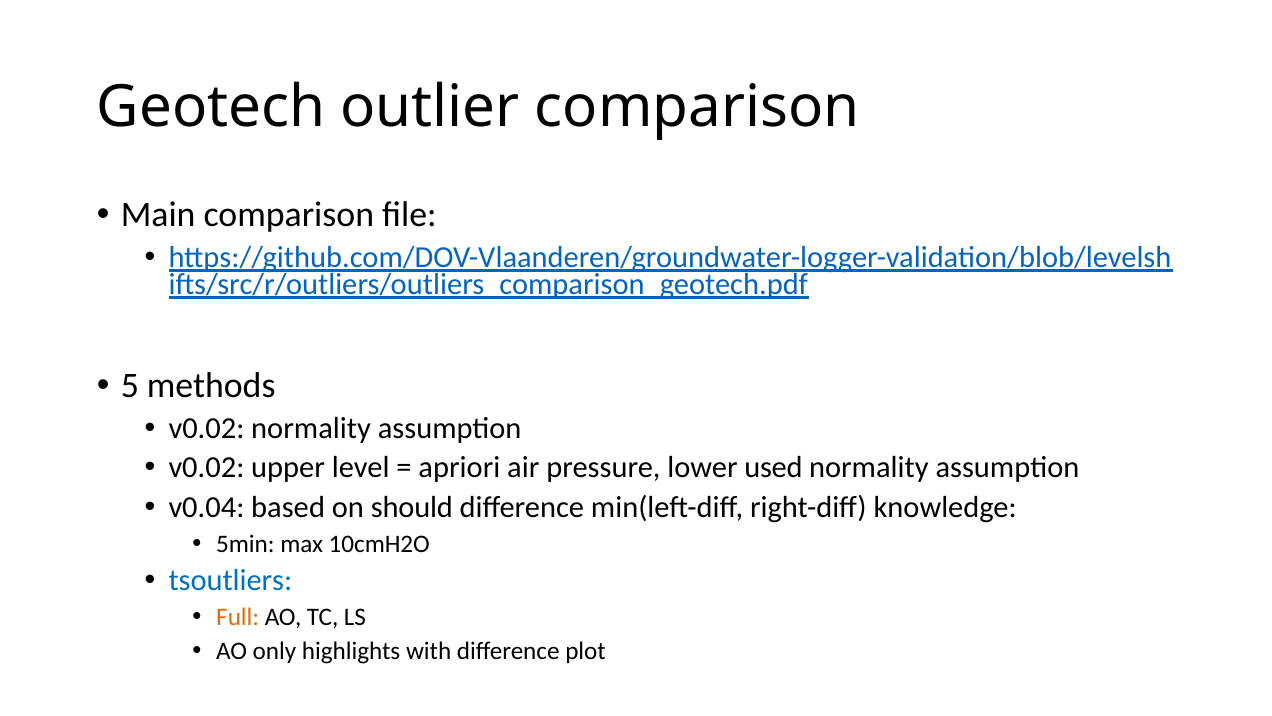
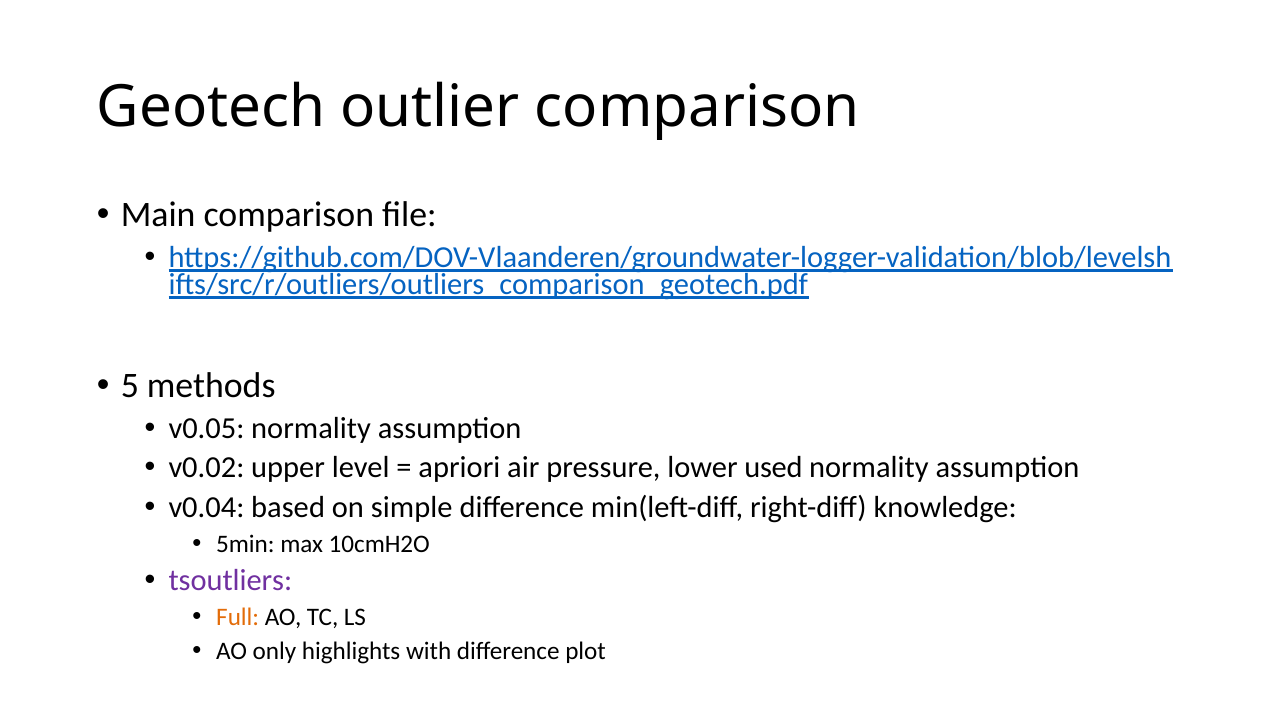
v0.02 at (206, 428): v0.02 -> v0.05
should: should -> simple
tsoutliers colour: blue -> purple
